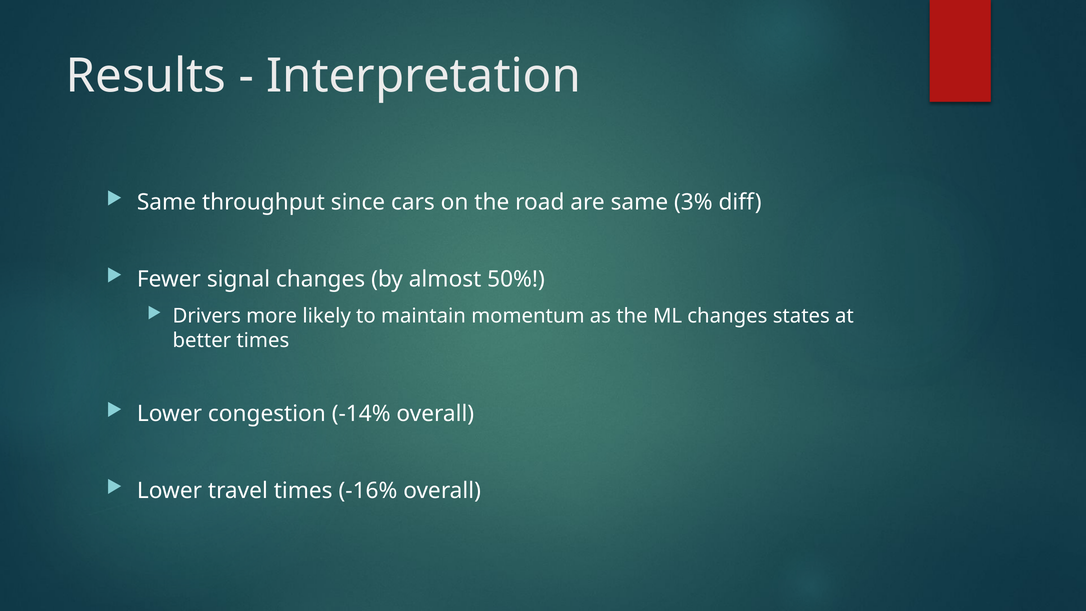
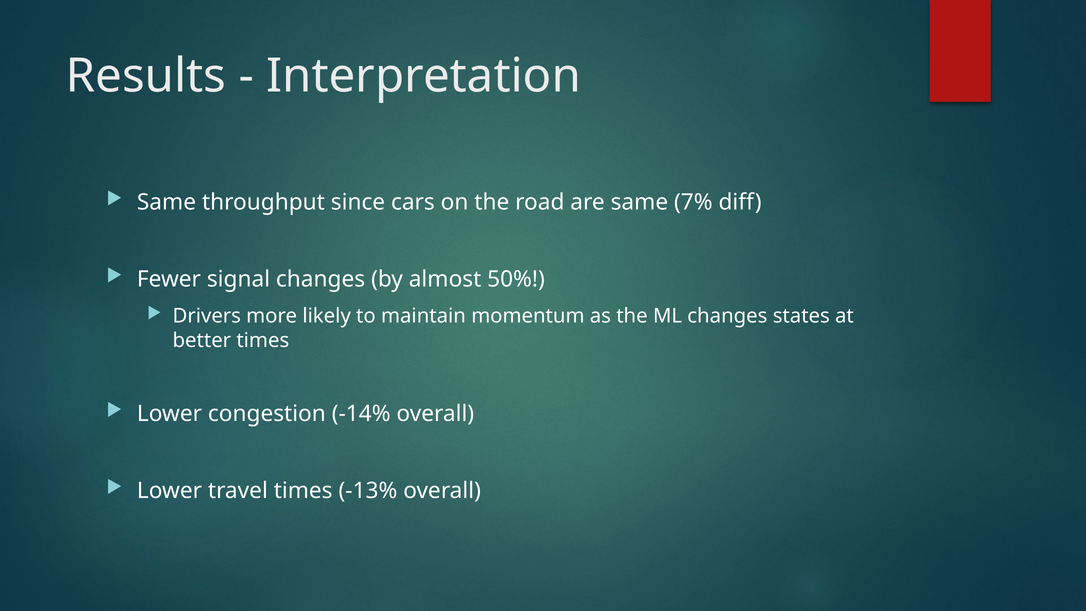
3%: 3% -> 7%
-16%: -16% -> -13%
